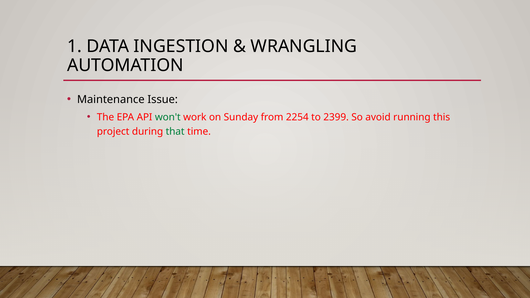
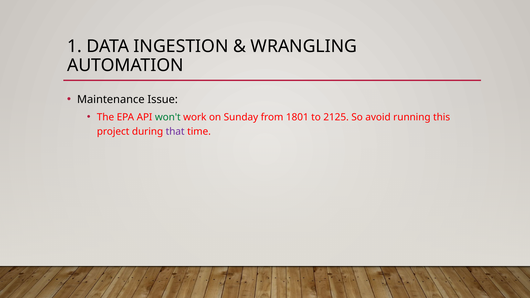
2254: 2254 -> 1801
2399: 2399 -> 2125
that colour: green -> purple
